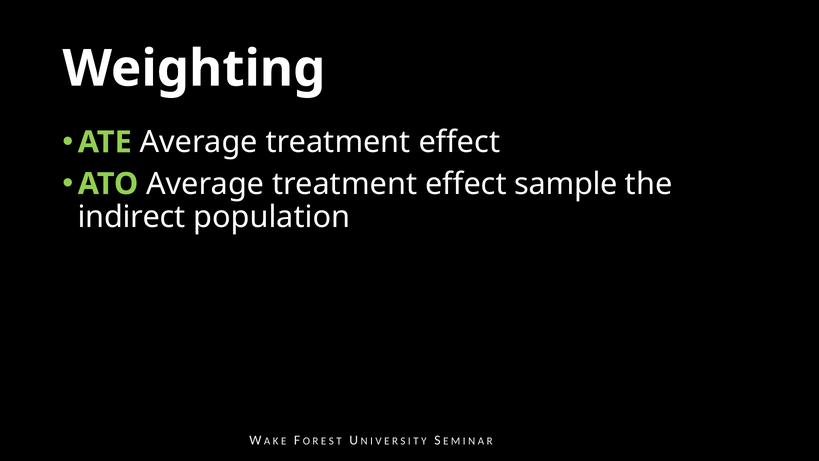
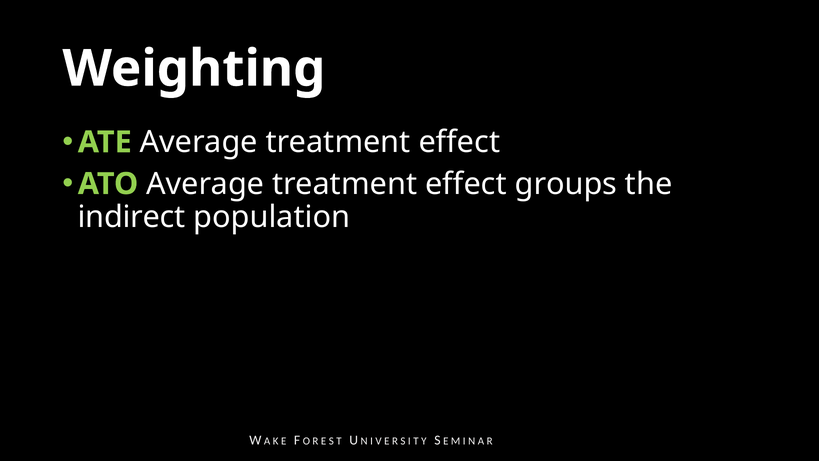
sample: sample -> groups
